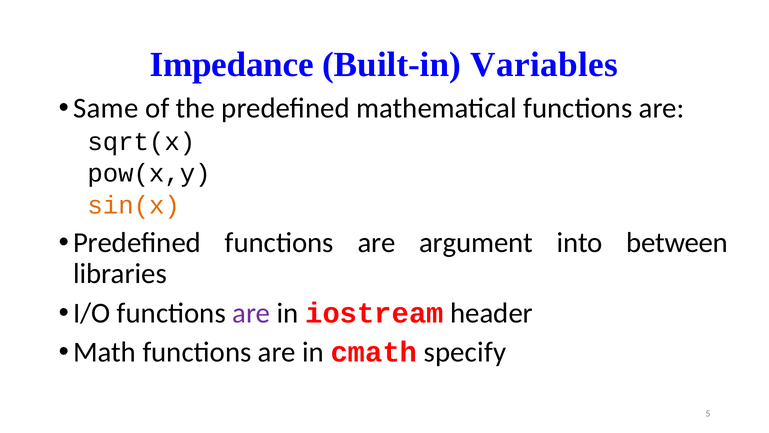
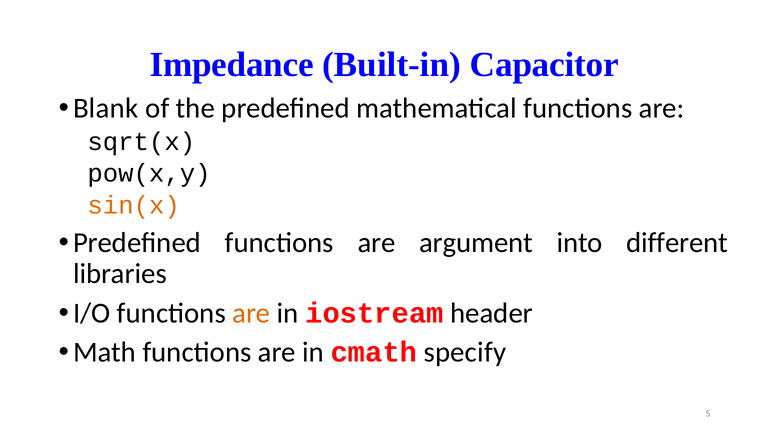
Variables: Variables -> Capacitor
Same: Same -> Blank
between: between -> different
are at (251, 313) colour: purple -> orange
